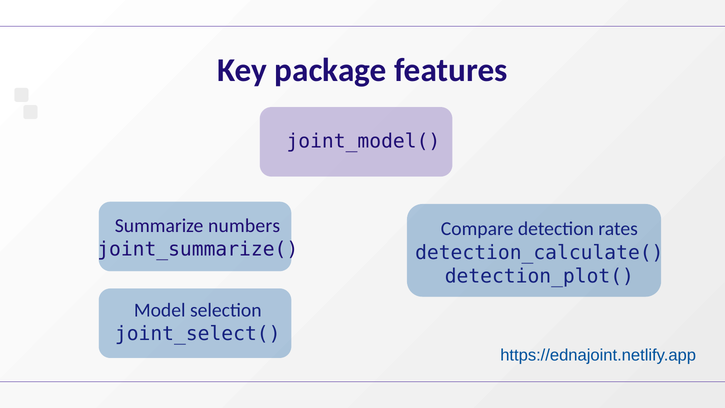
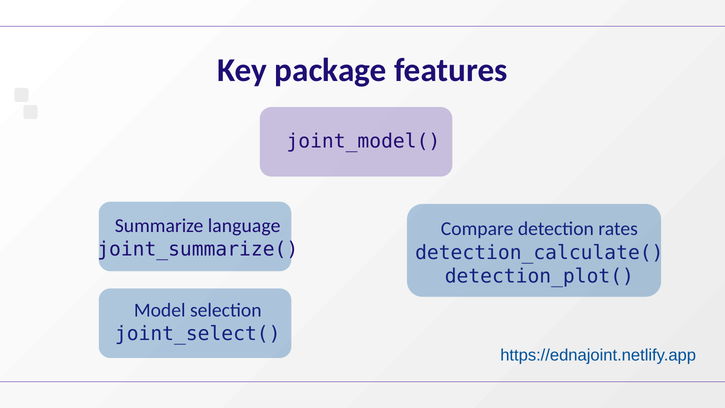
numbers: numbers -> language
